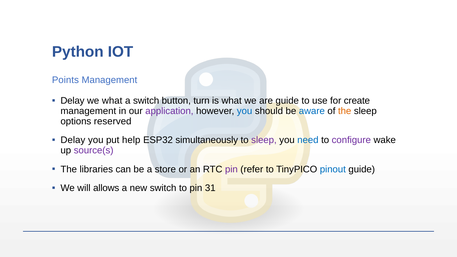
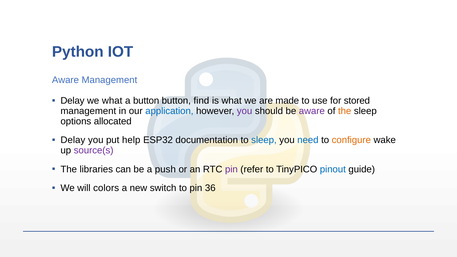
Points at (65, 80): Points -> Aware
a switch: switch -> button
turn: turn -> find
are guide: guide -> made
create: create -> stored
application colour: purple -> blue
you at (245, 111) colour: blue -> purple
aware at (312, 111) colour: blue -> purple
reserved: reserved -> allocated
simultaneously: simultaneously -> documentation
sleep at (264, 140) colour: purple -> blue
configure colour: purple -> orange
store: store -> push
allows: allows -> colors
31: 31 -> 36
